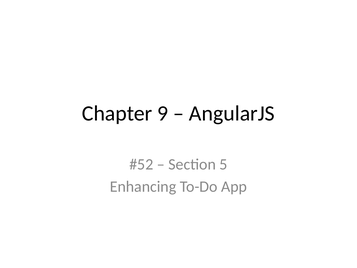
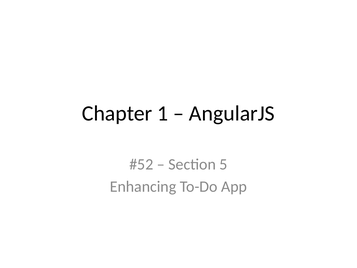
9: 9 -> 1
